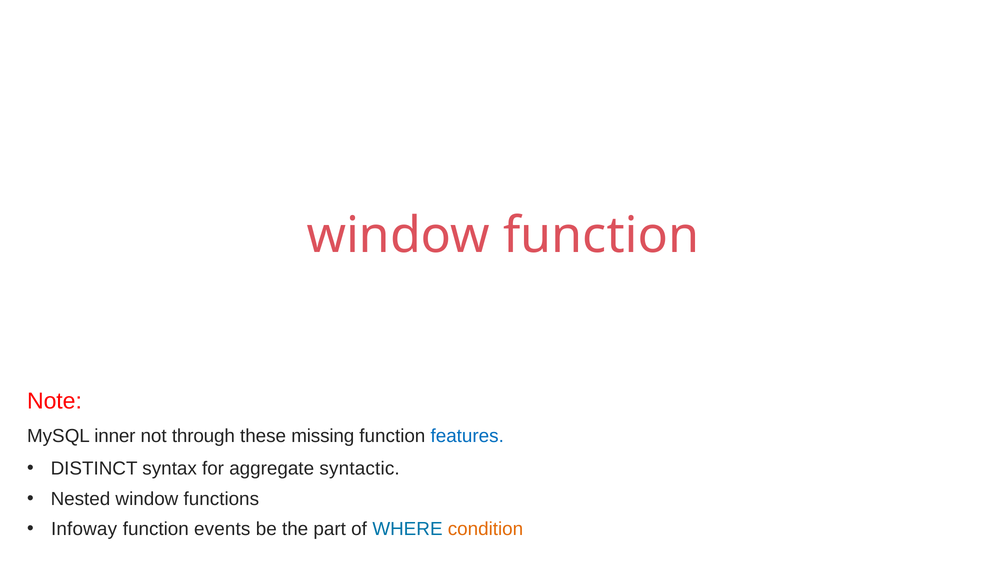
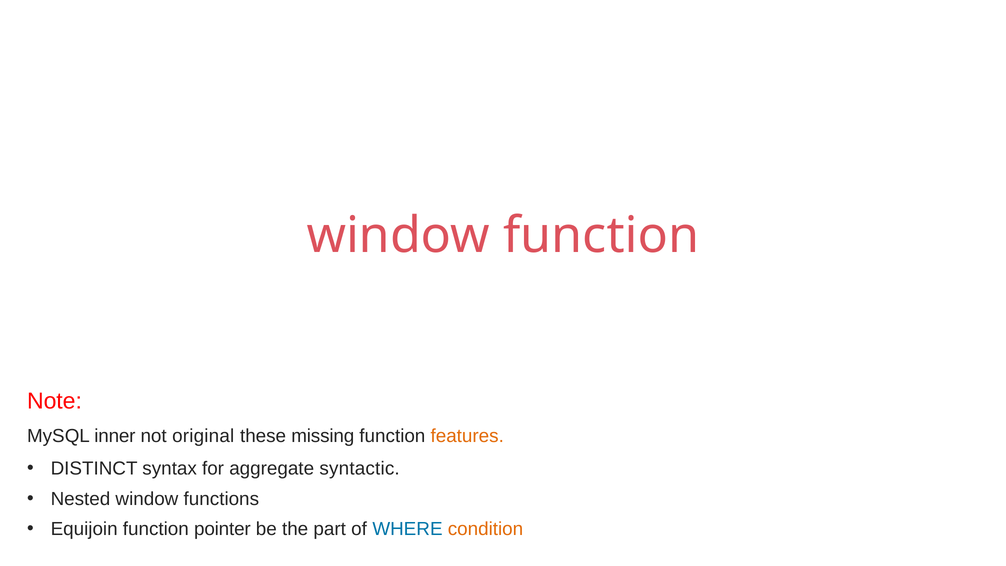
through: through -> original
features colour: blue -> orange
Infoway: Infoway -> Equijoin
events: events -> pointer
